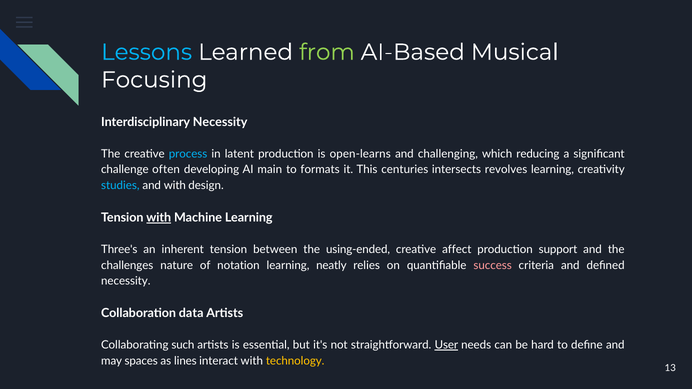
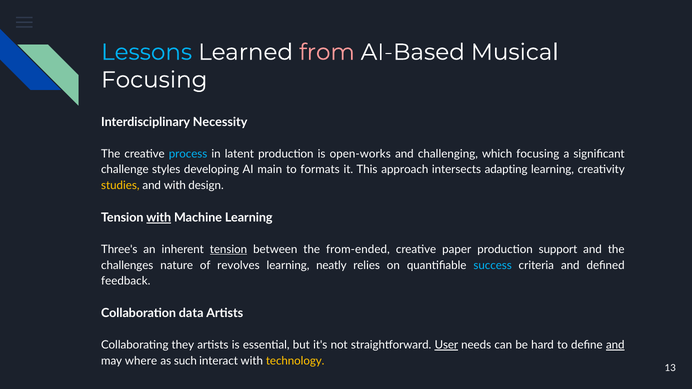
from colour: light green -> pink
open-learns: open-learns -> open-works
which reducing: reducing -> focusing
often: often -> styles
centuries: centuries -> approach
revolves: revolves -> adapting
studies colour: light blue -> yellow
tension at (228, 250) underline: none -> present
using-ended: using-ended -> from-ended
affect: affect -> paper
notation: notation -> revolves
success colour: pink -> light blue
necessity at (126, 281): necessity -> feedback
such: such -> they
and at (615, 345) underline: none -> present
spaces: spaces -> where
lines: lines -> such
